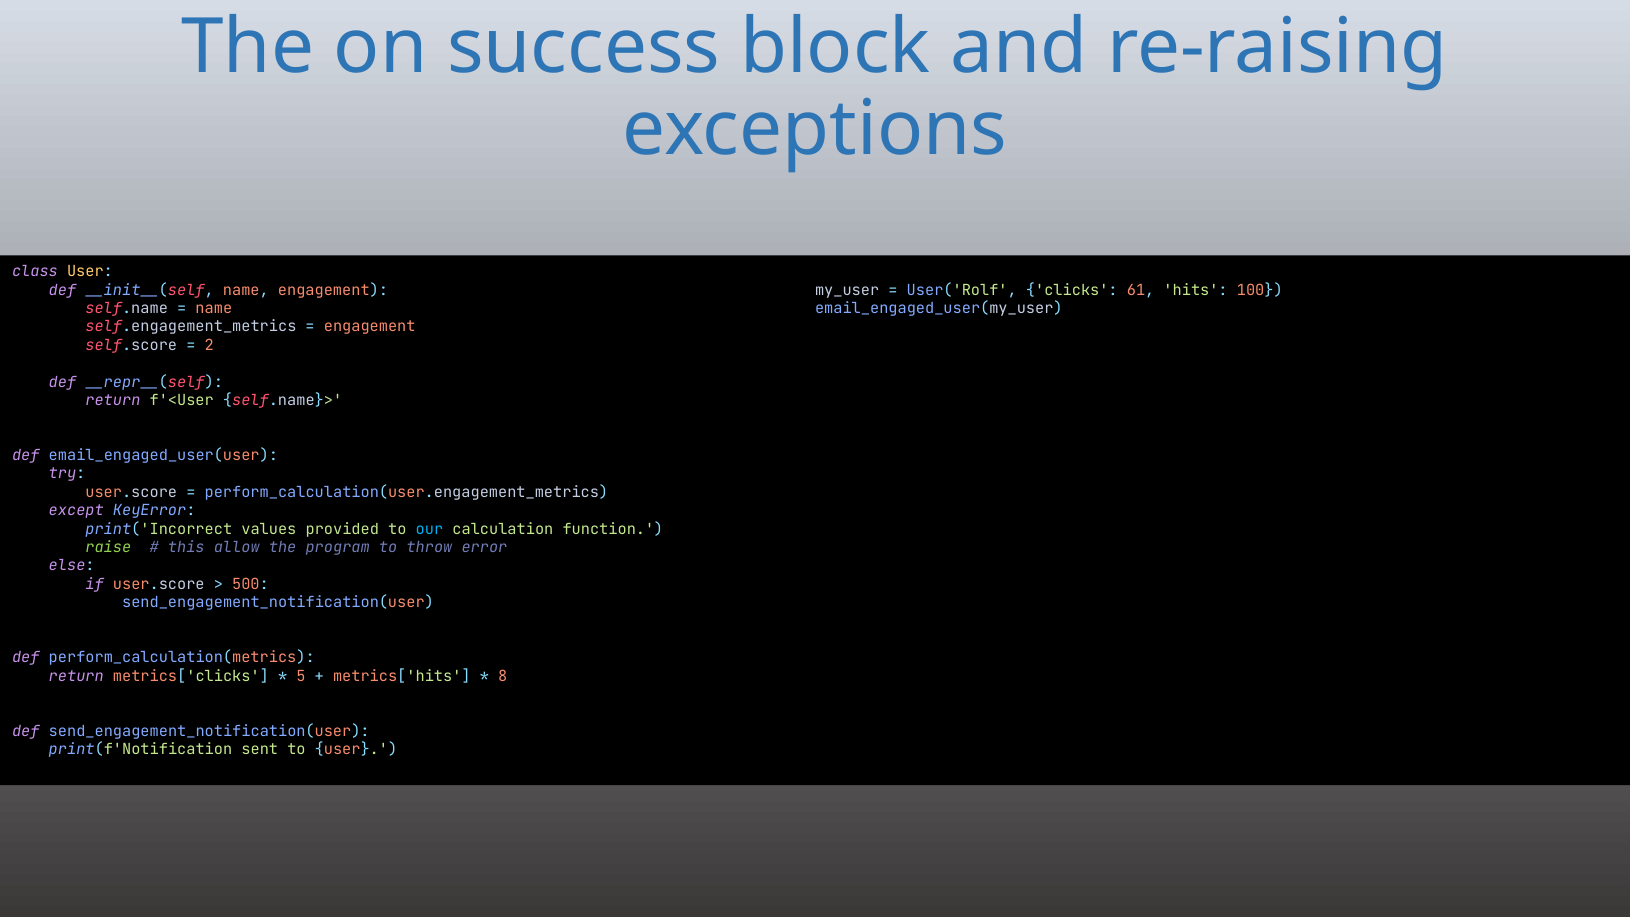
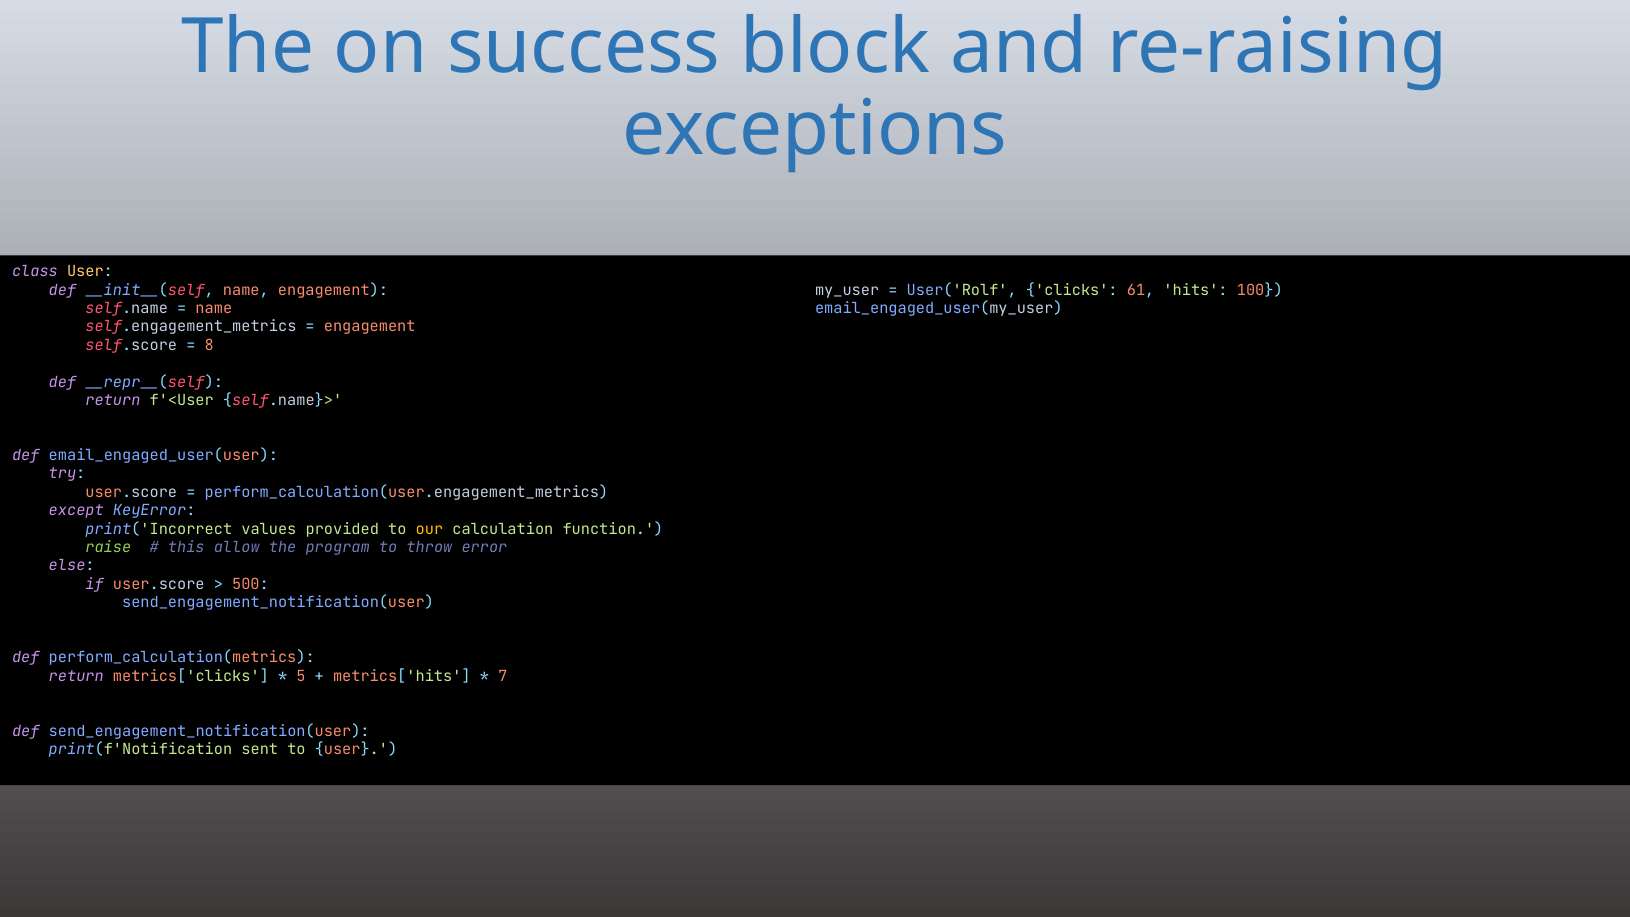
2: 2 -> 8
our colour: light blue -> yellow
8: 8 -> 7
